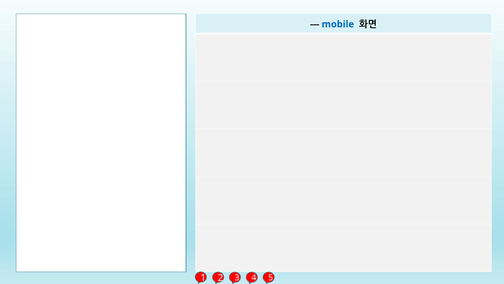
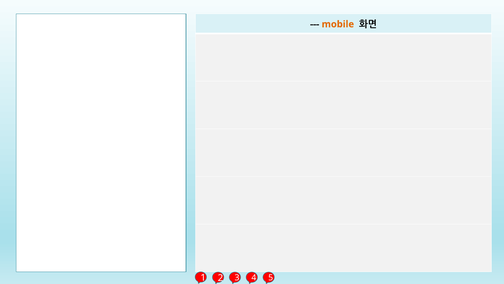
mobile colour: blue -> orange
